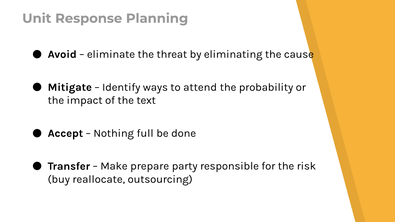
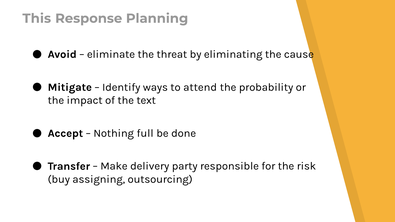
Unit: Unit -> This
prepare: prepare -> delivery
reallocate: reallocate -> assigning
